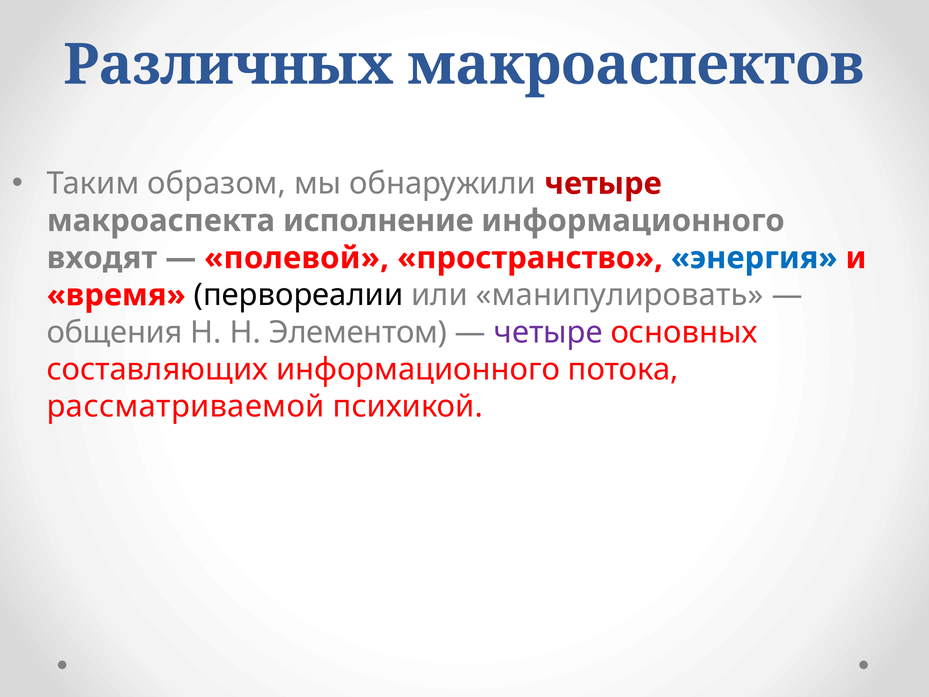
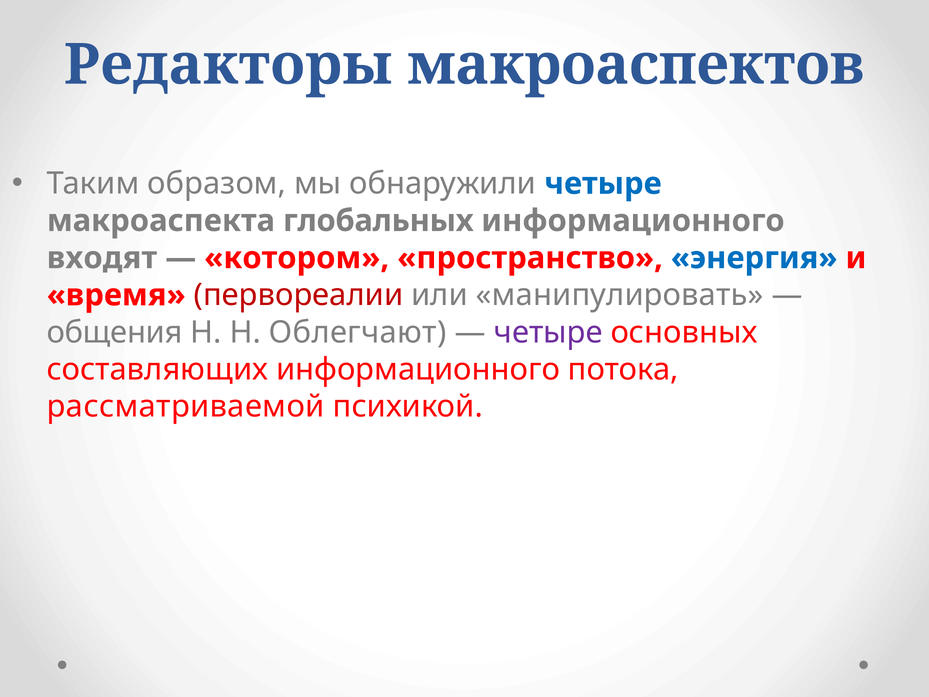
Различных: Различных -> Редакторы
четыре at (603, 184) colour: red -> blue
исполнение: исполнение -> глобальных
полевой: полевой -> котором
первореалии colour: black -> red
Элементом: Элементом -> Облегчают
